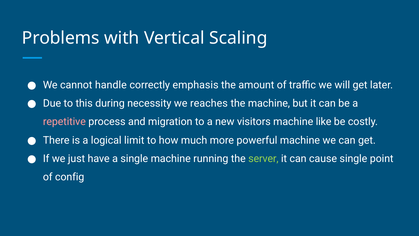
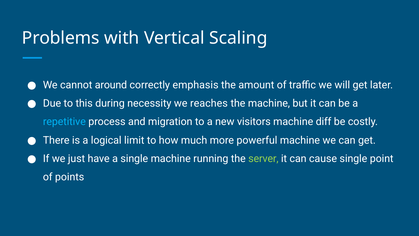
handle: handle -> around
repetitive colour: pink -> light blue
like: like -> diff
config: config -> points
